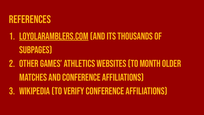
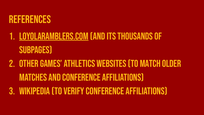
month: month -> match
